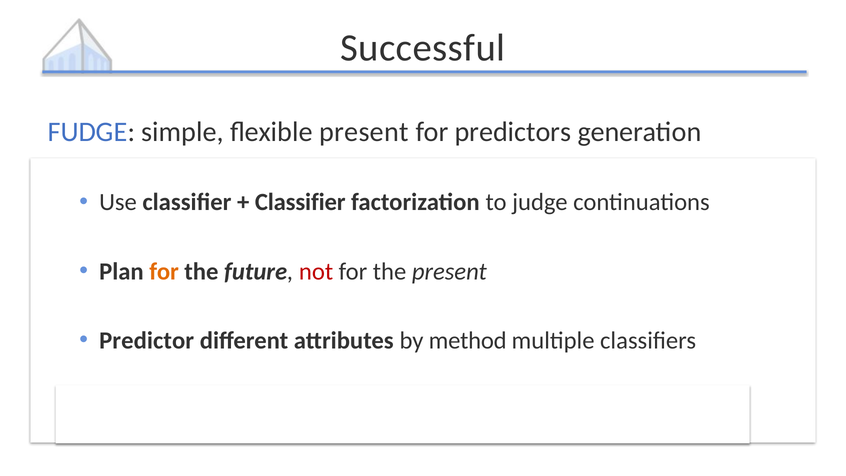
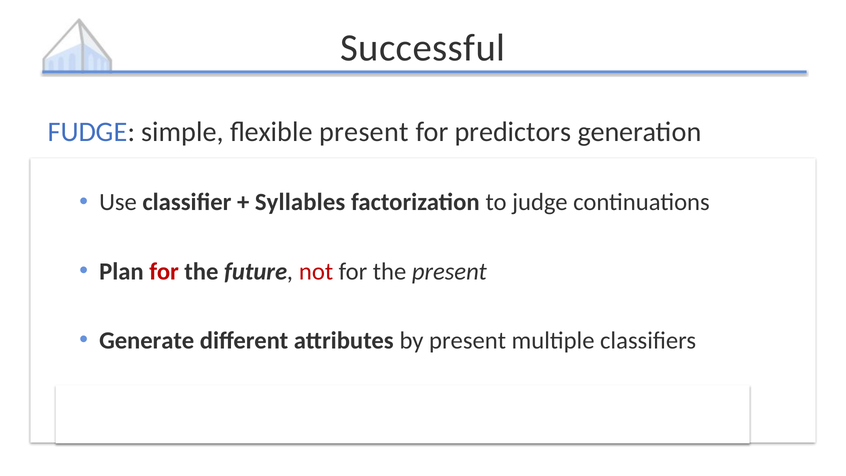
Classifier at (300, 202): Classifier -> Syllables
for at (164, 271) colour: orange -> red
Predictor: Predictor -> Generate
by method: method -> present
